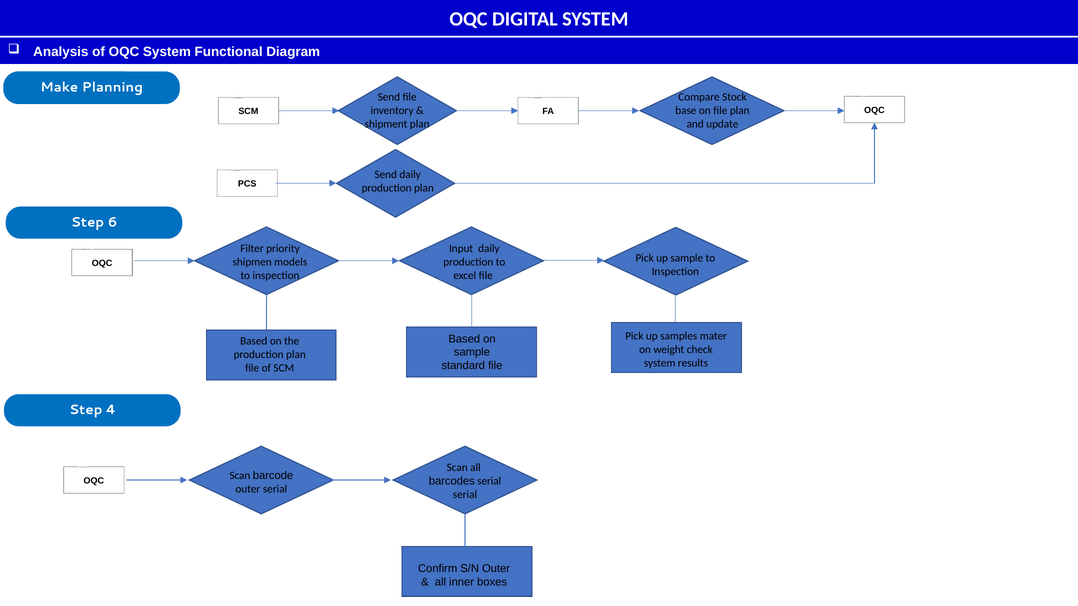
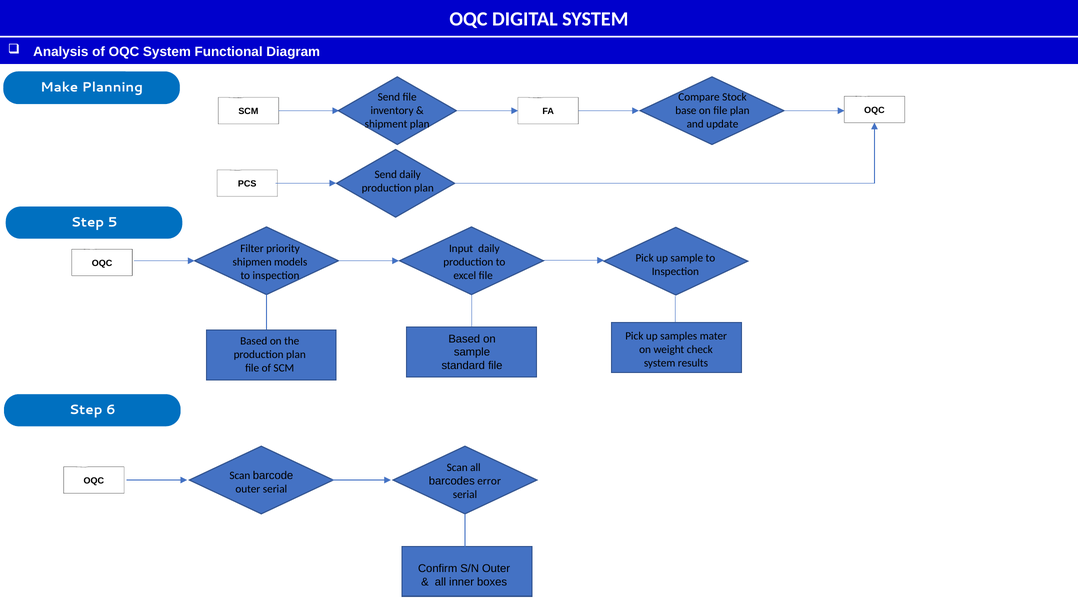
6: 6 -> 5
4: 4 -> 6
barcodes serial: serial -> error
